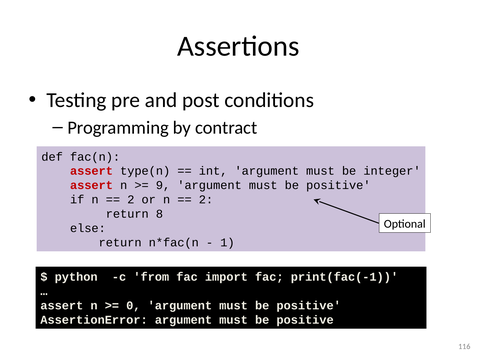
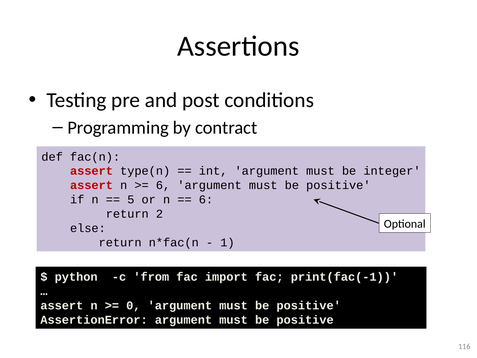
9 at (163, 185): 9 -> 6
2 at (131, 200): 2 -> 5
2 at (206, 200): 2 -> 6
8: 8 -> 2
